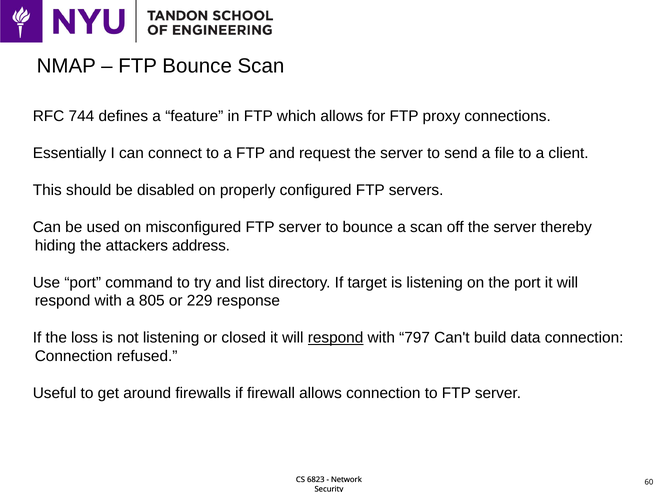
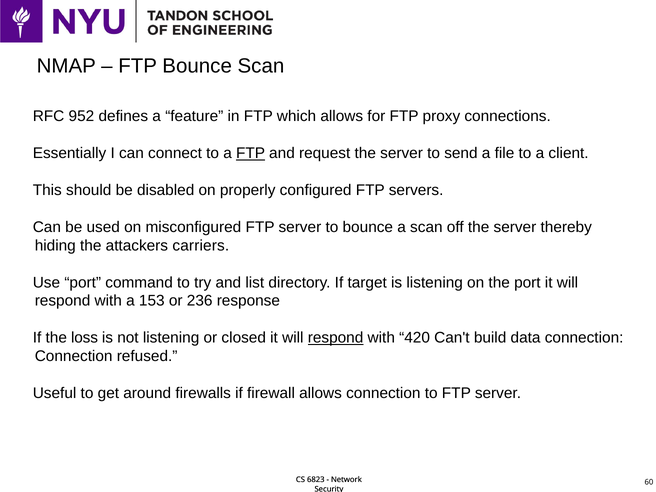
744: 744 -> 952
FTP at (251, 153) underline: none -> present
address: address -> carriers
805: 805 -> 153
229: 229 -> 236
797: 797 -> 420
